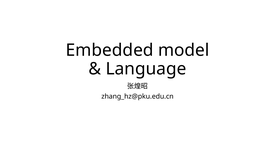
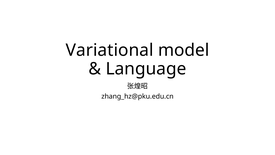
Embedded: Embedded -> Variational
